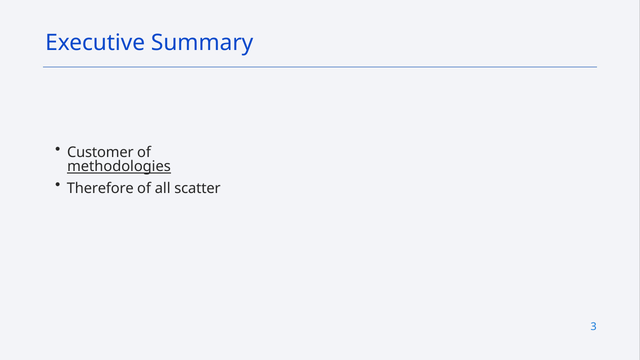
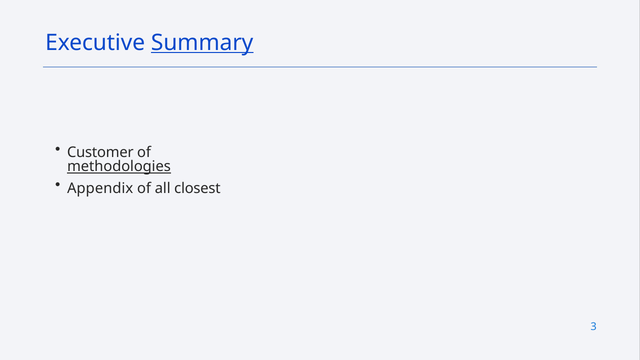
Summary underline: none -> present
Therefore: Therefore -> Appendix
scatter: scatter -> closest
